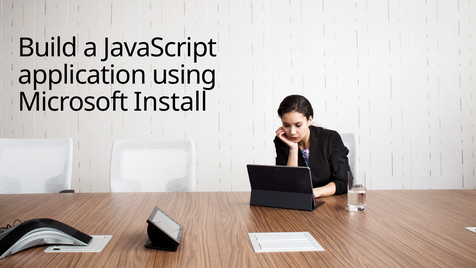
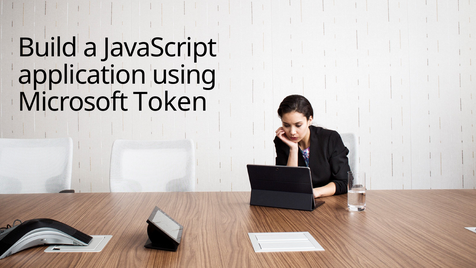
Install: Install -> Token
